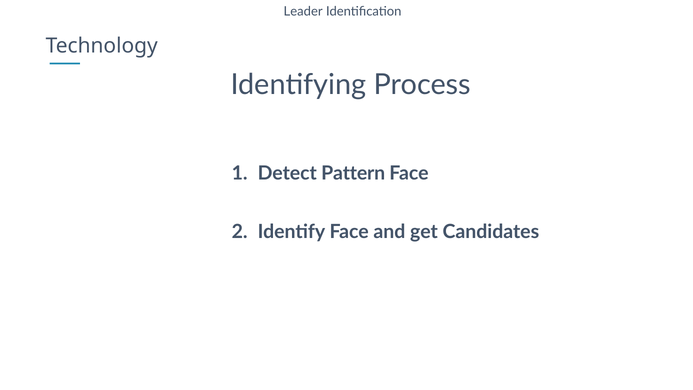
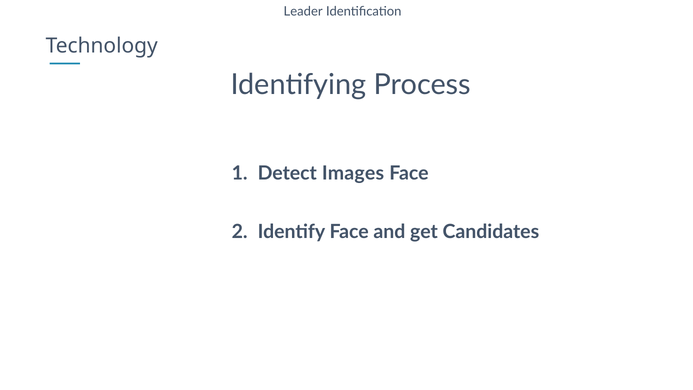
Pattern: Pattern -> Images
